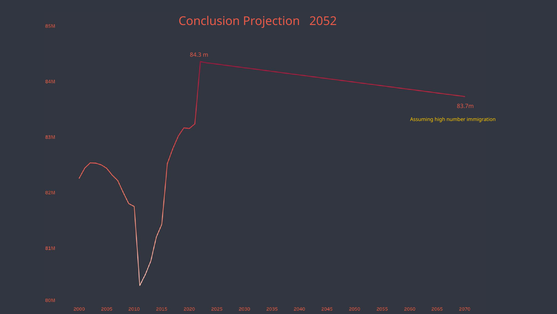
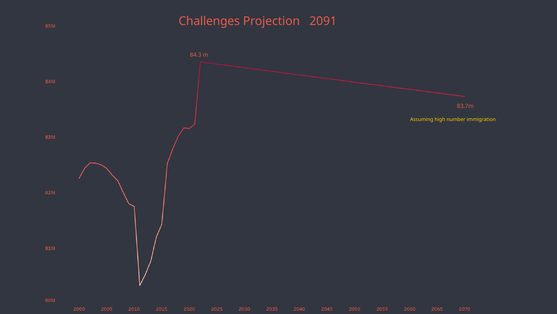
Conclusion: Conclusion -> Challenges
2052: 2052 -> 2091
